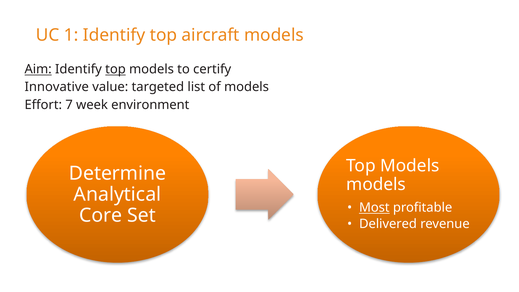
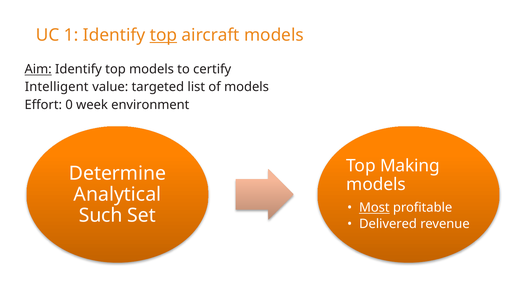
top at (163, 35) underline: none -> present
top at (115, 69) underline: present -> none
Innovative: Innovative -> Intelligent
7: 7 -> 0
Models at (410, 166): Models -> Making
Core: Core -> Such
